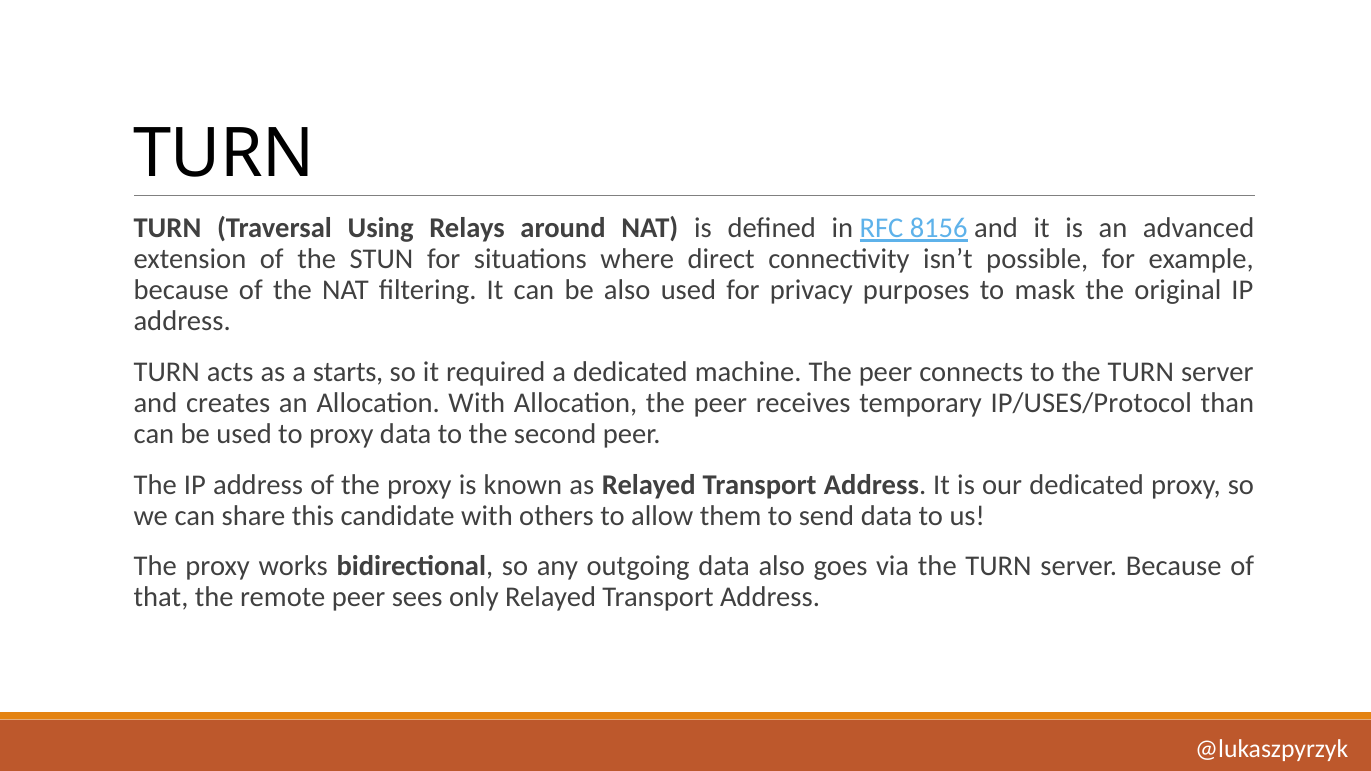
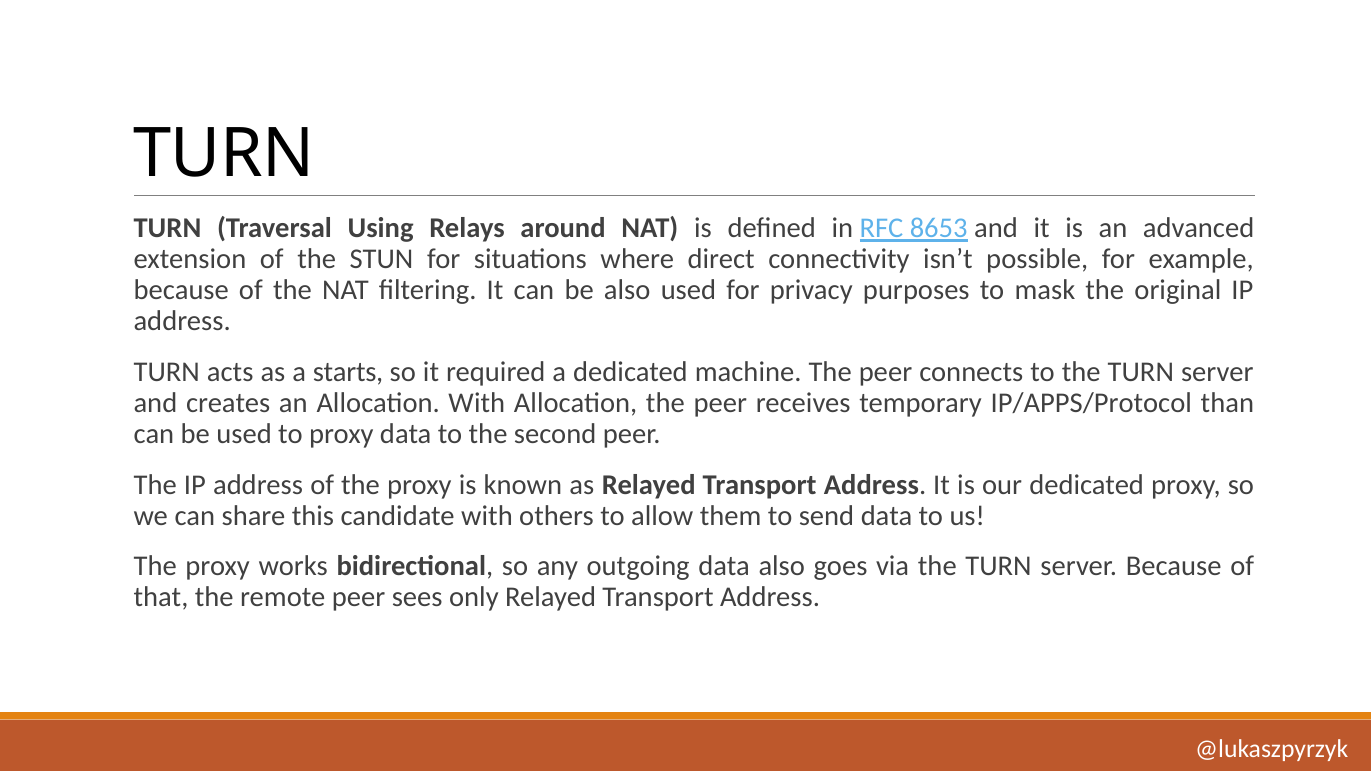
8156: 8156 -> 8653
IP/USES/Protocol: IP/USES/Protocol -> IP/APPS/Protocol
